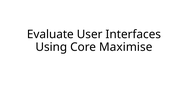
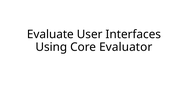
Maximise: Maximise -> Evaluator
